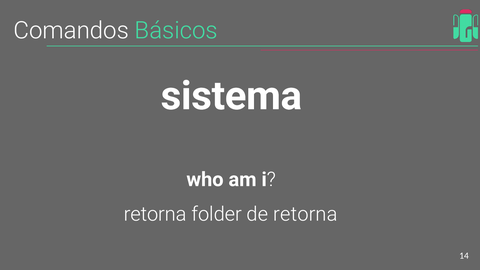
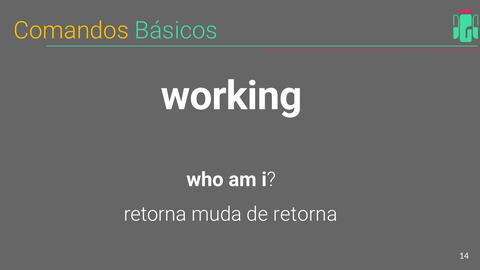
Comandos colour: white -> yellow
sistema: sistema -> working
folder: folder -> muda
